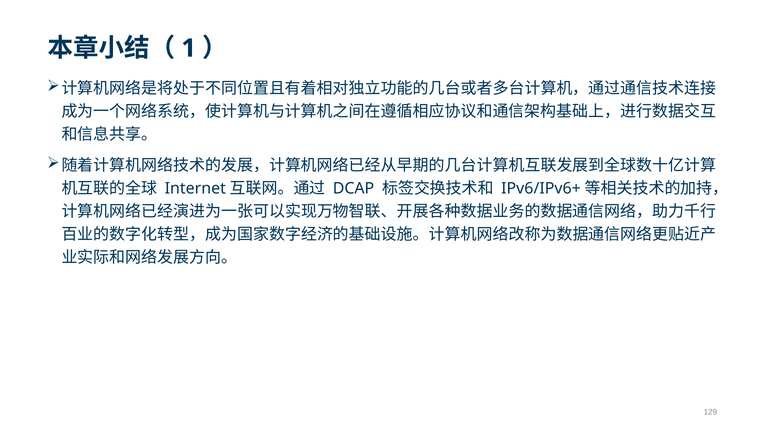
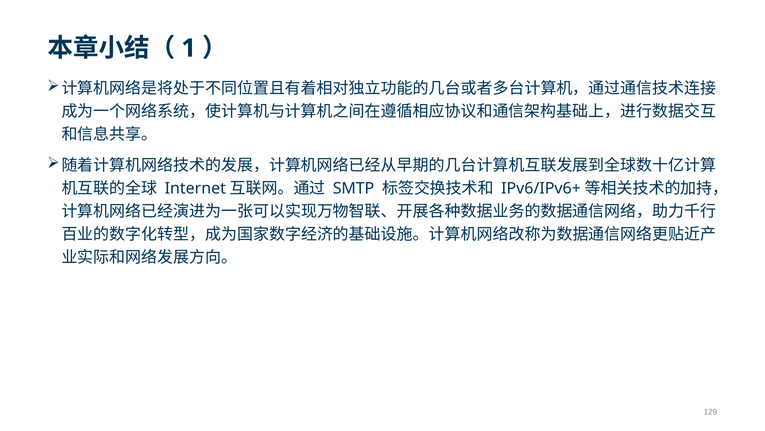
DCAP: DCAP -> SMTP
